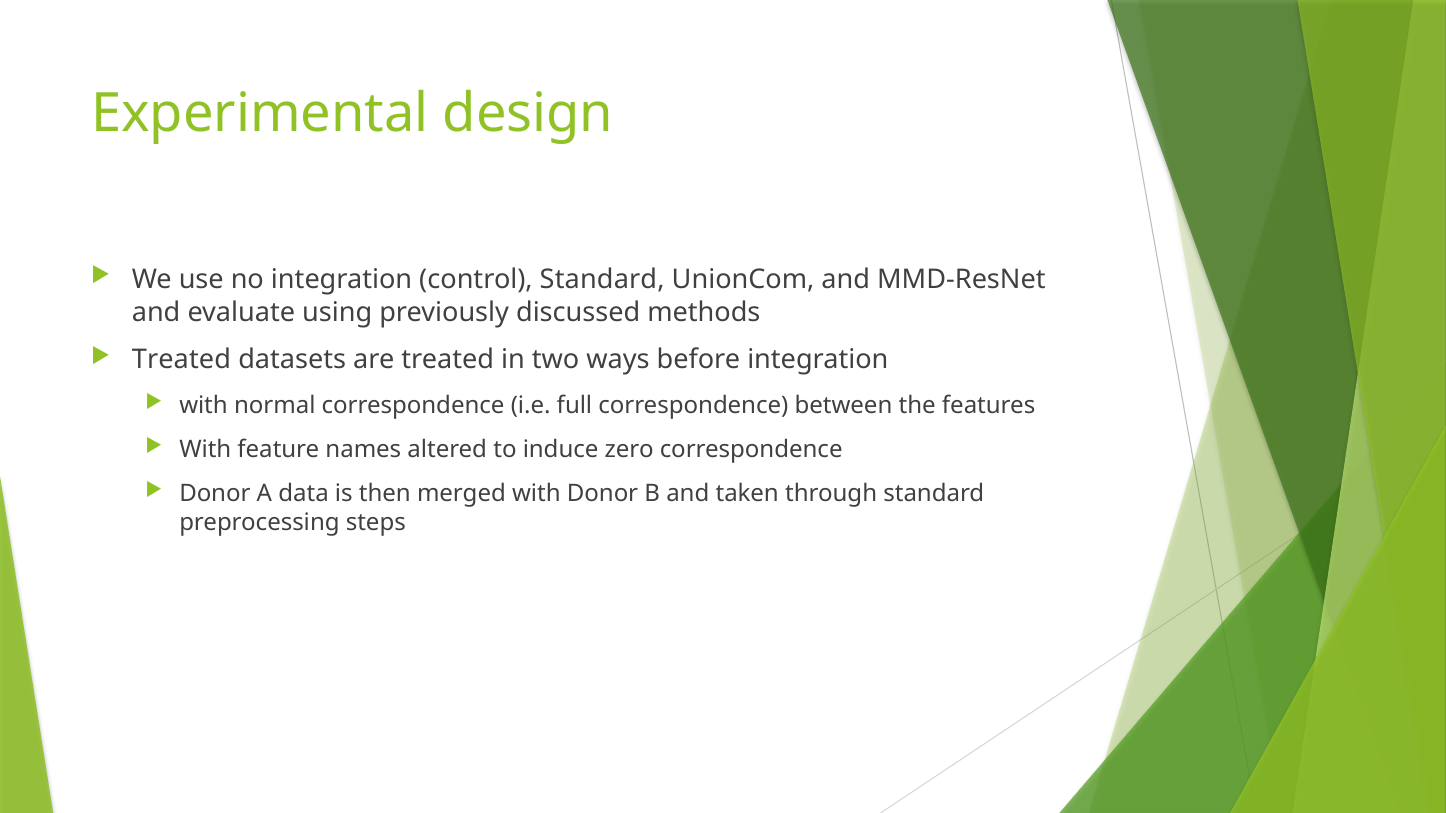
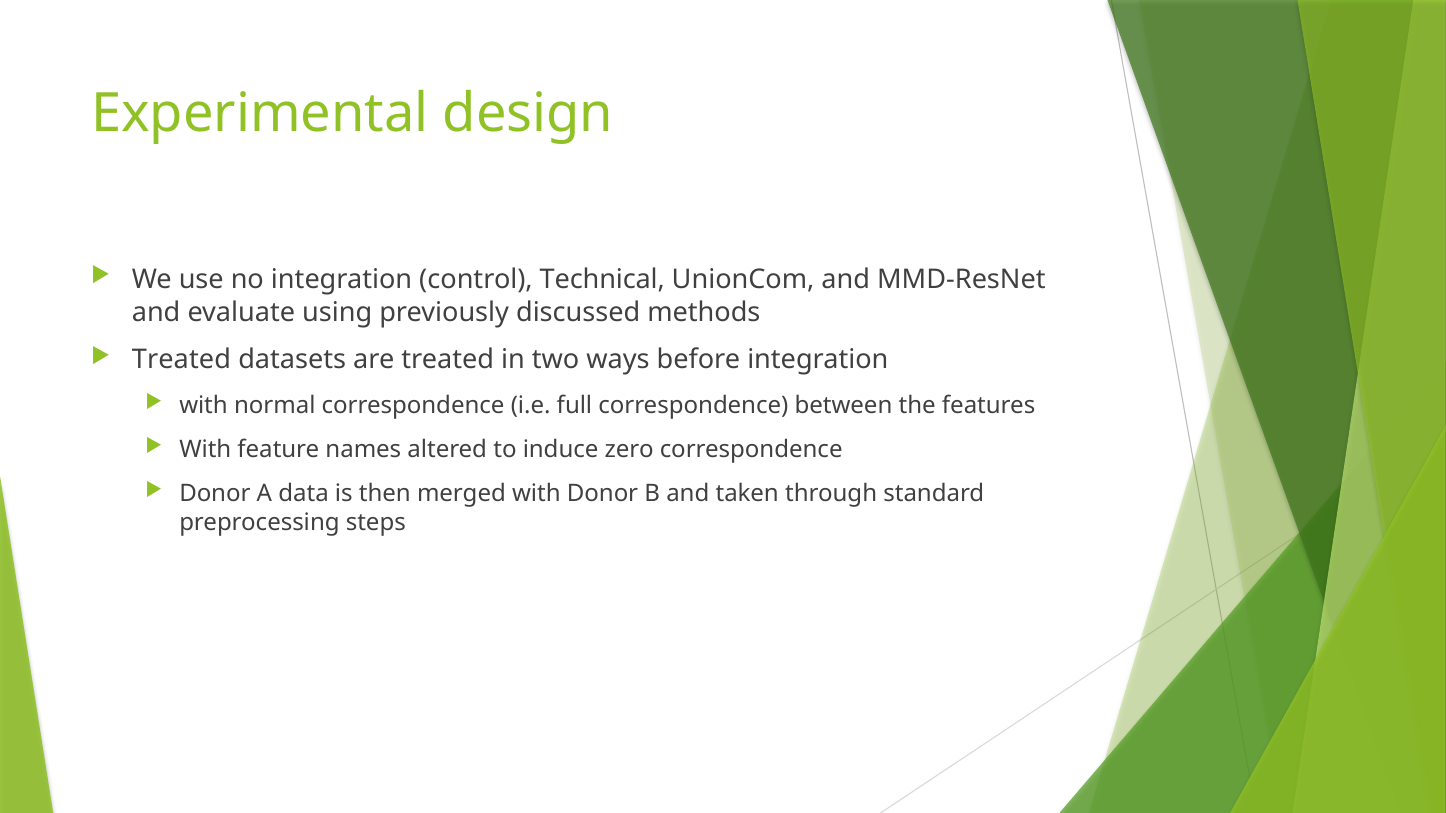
control Standard: Standard -> Technical
